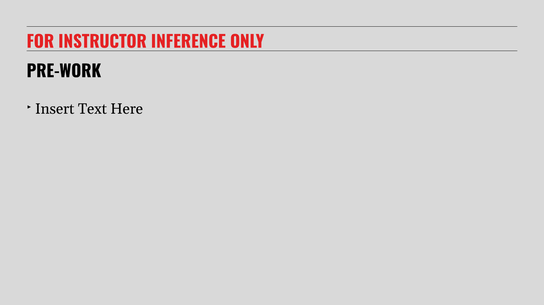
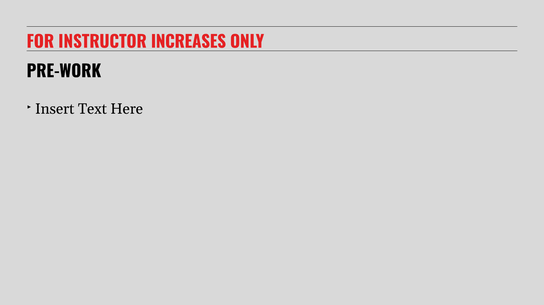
INFERENCE: INFERENCE -> INCREASES
